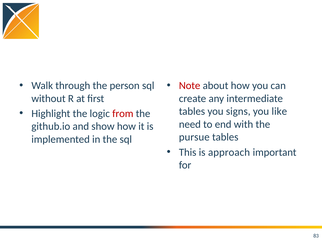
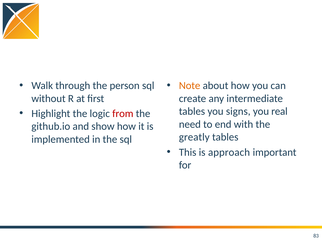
Note colour: red -> orange
like: like -> real
pursue: pursue -> greatly
